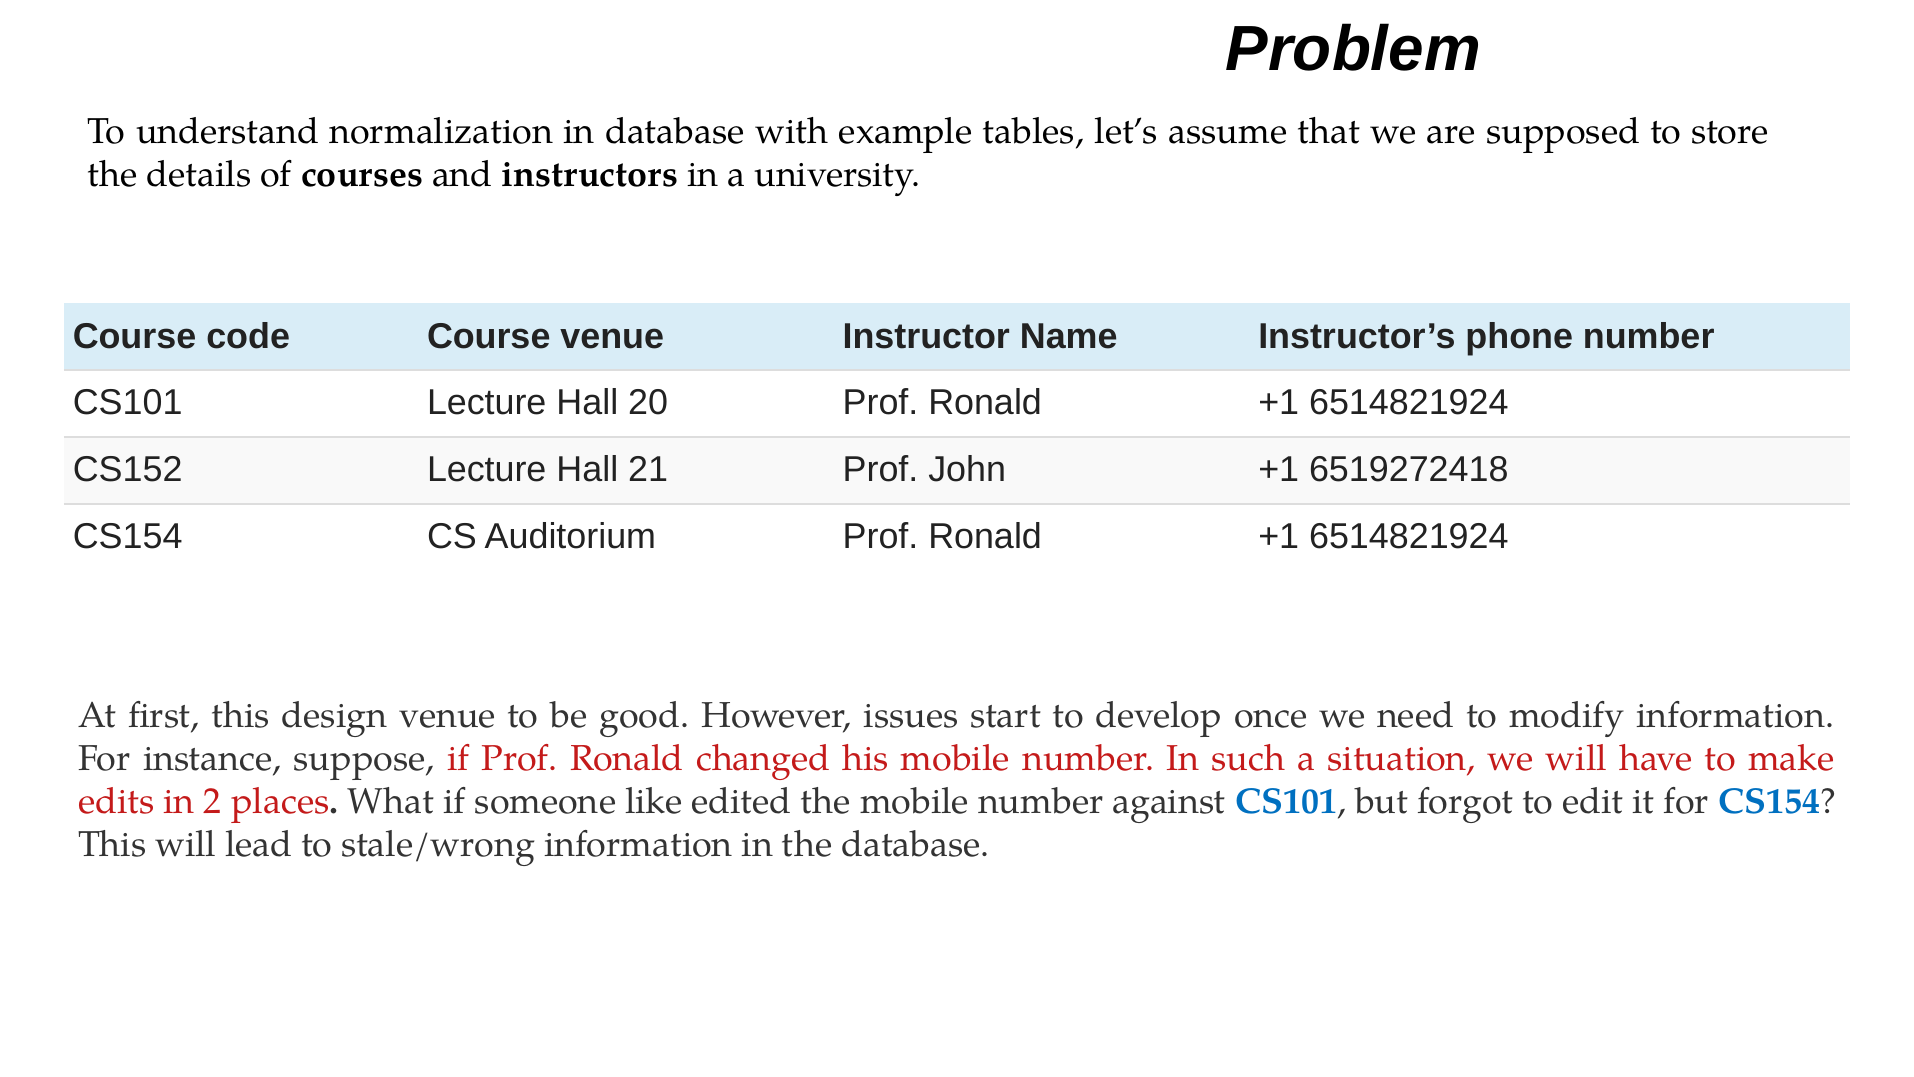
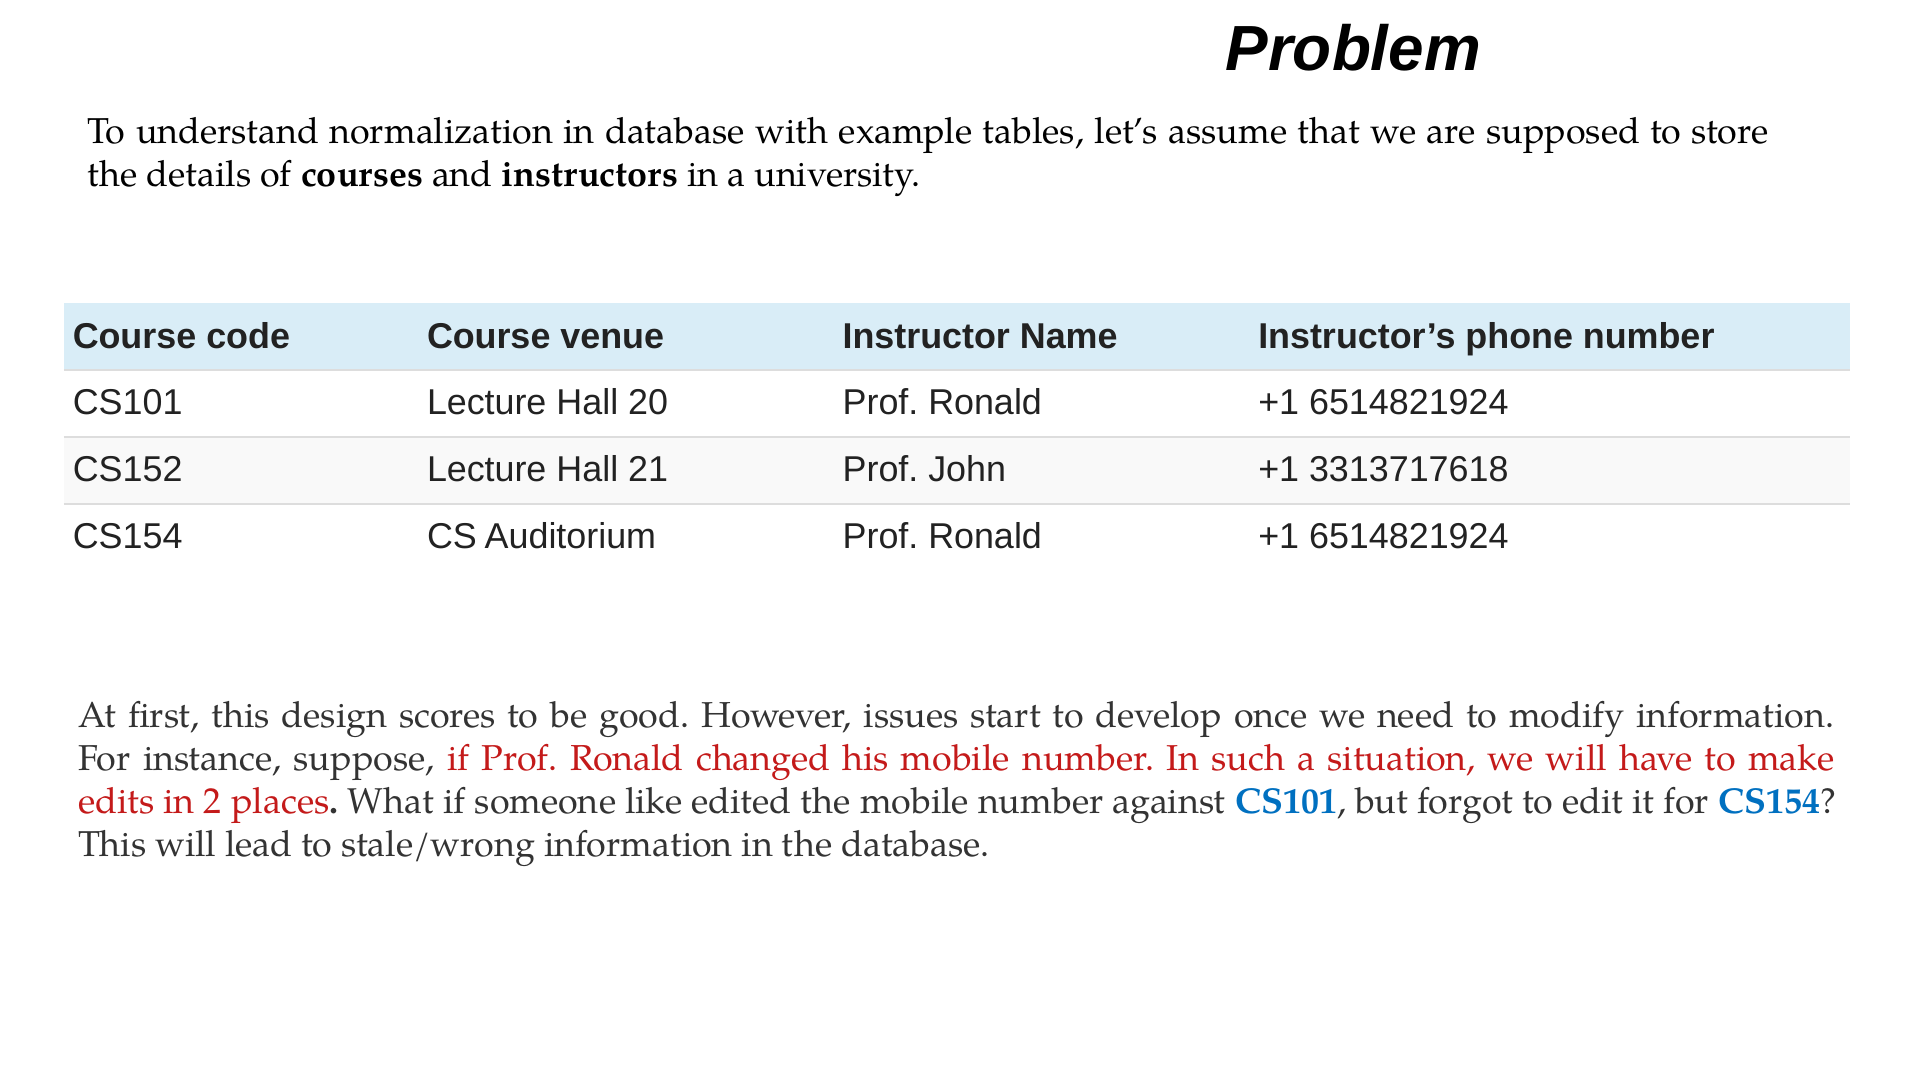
6519272418: 6519272418 -> 3313717618
design venue: venue -> scores
